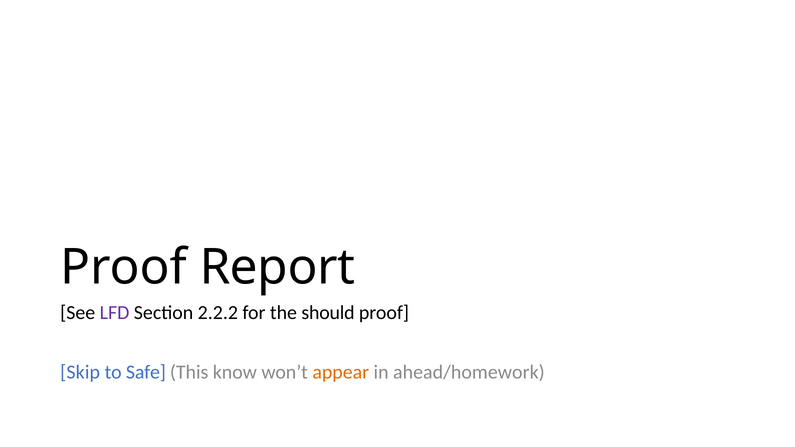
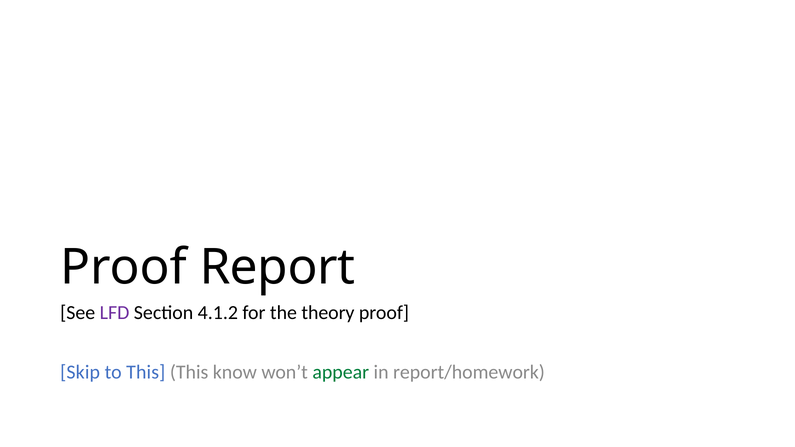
2.2.2: 2.2.2 -> 4.1.2
should: should -> theory
to Safe: Safe -> This
appear colour: orange -> green
ahead/homework: ahead/homework -> report/homework
